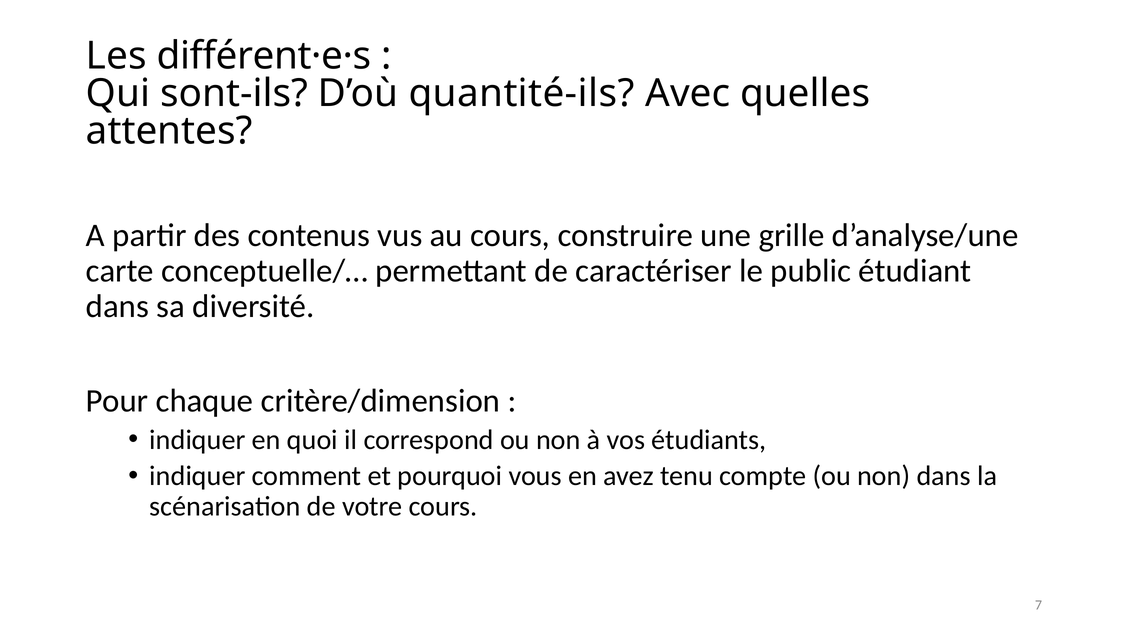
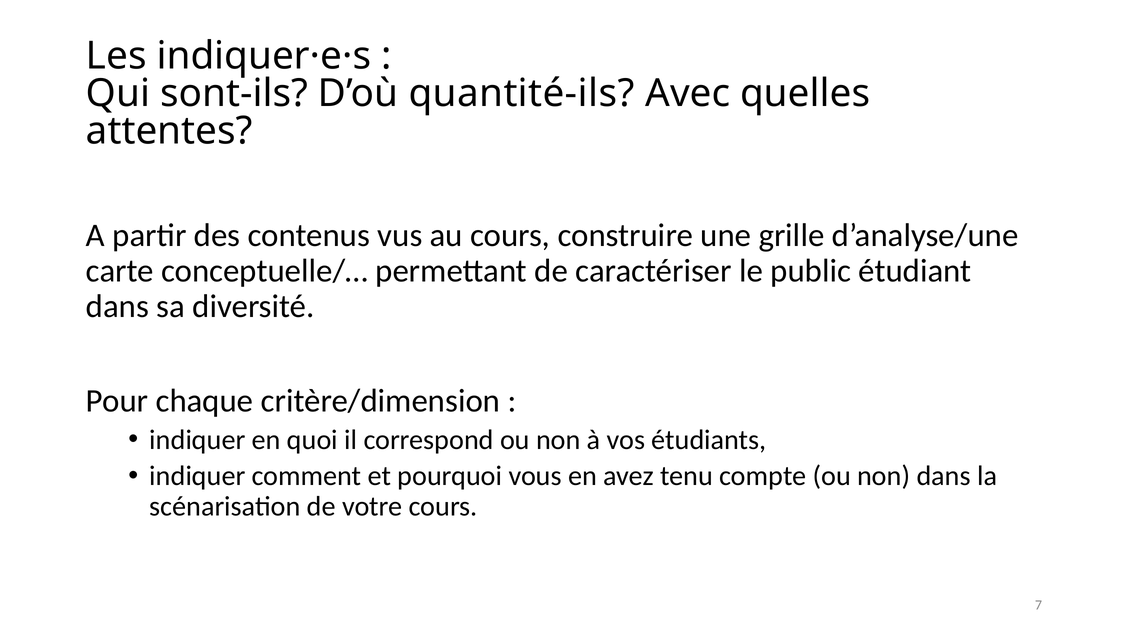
différent·e·s: différent·e·s -> indiquer·e·s
